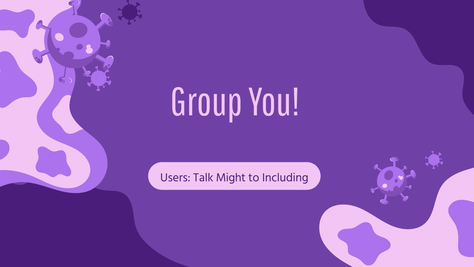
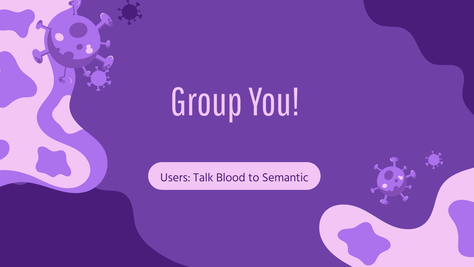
Might: Might -> Blood
Including: Including -> Semantic
